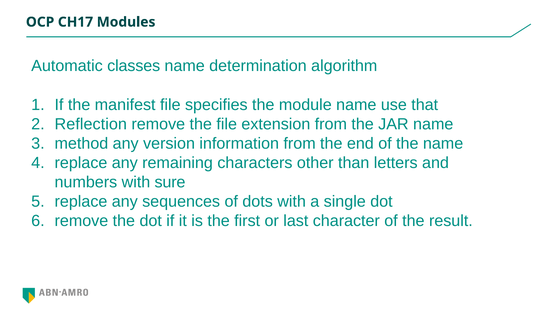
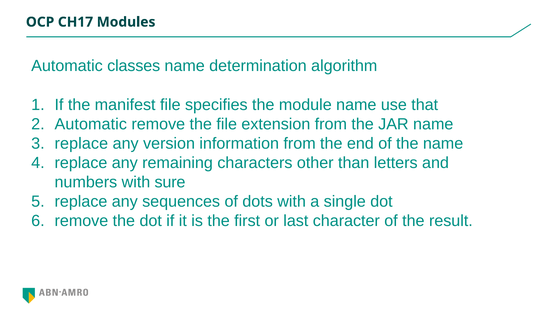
Reflection at (91, 124): Reflection -> Automatic
method at (81, 143): method -> replace
